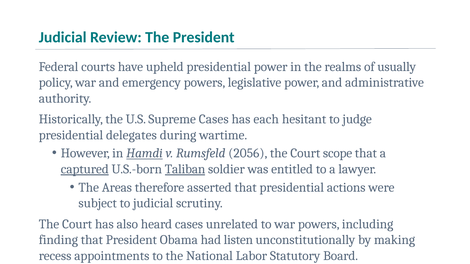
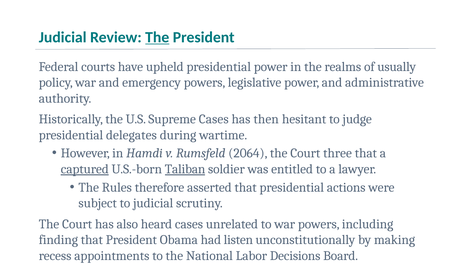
The at (157, 37) underline: none -> present
each: each -> then
Hamdi underline: present -> none
2056: 2056 -> 2064
scope: scope -> three
Areas: Areas -> Rules
Statutory: Statutory -> Decisions
